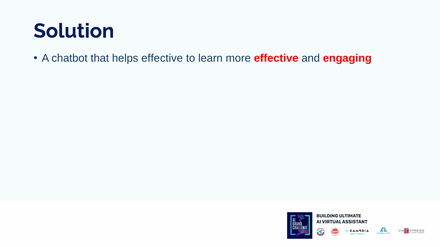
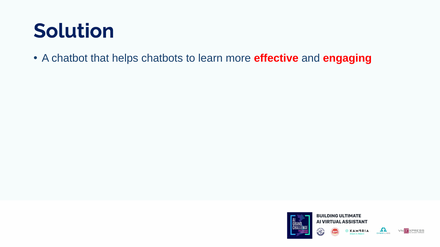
helps effective: effective -> chatbots
